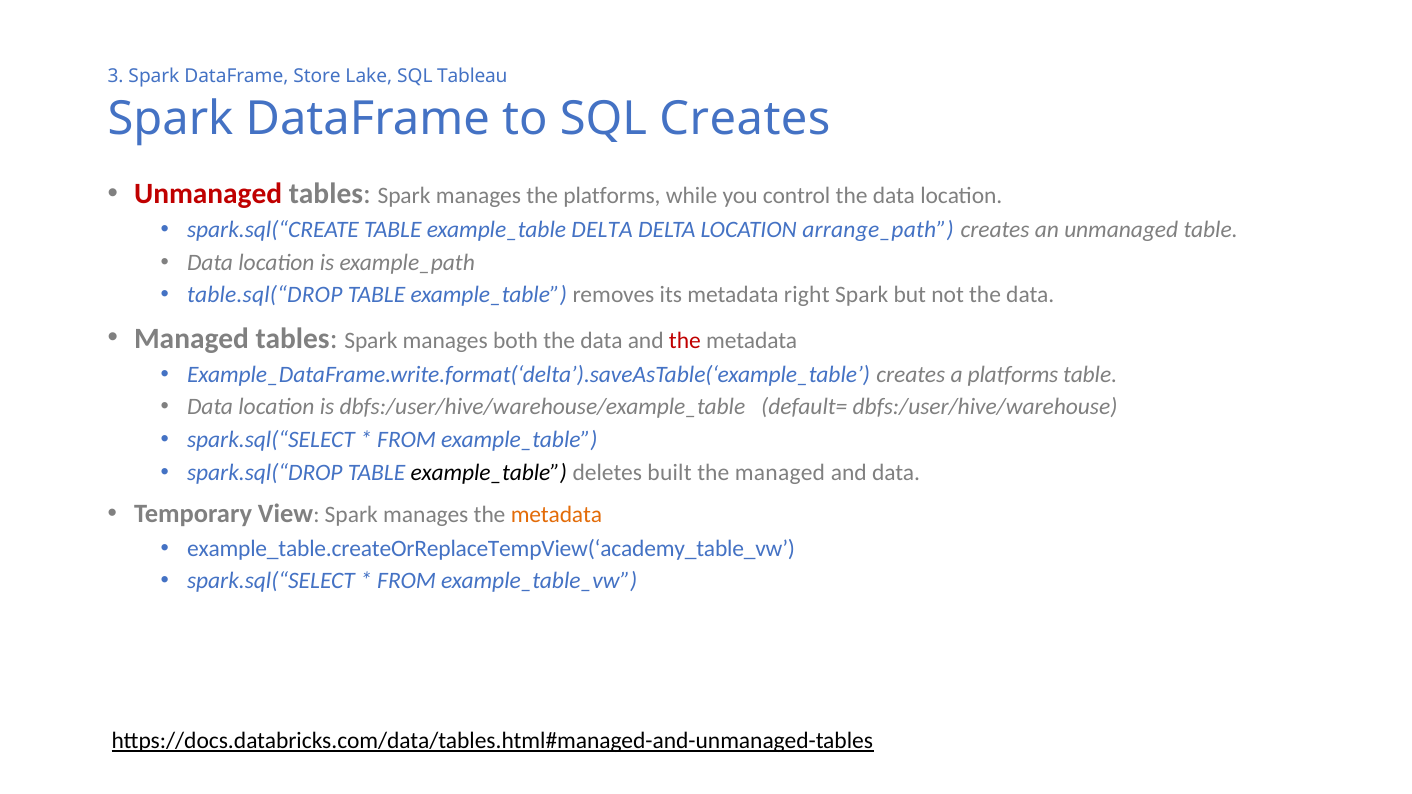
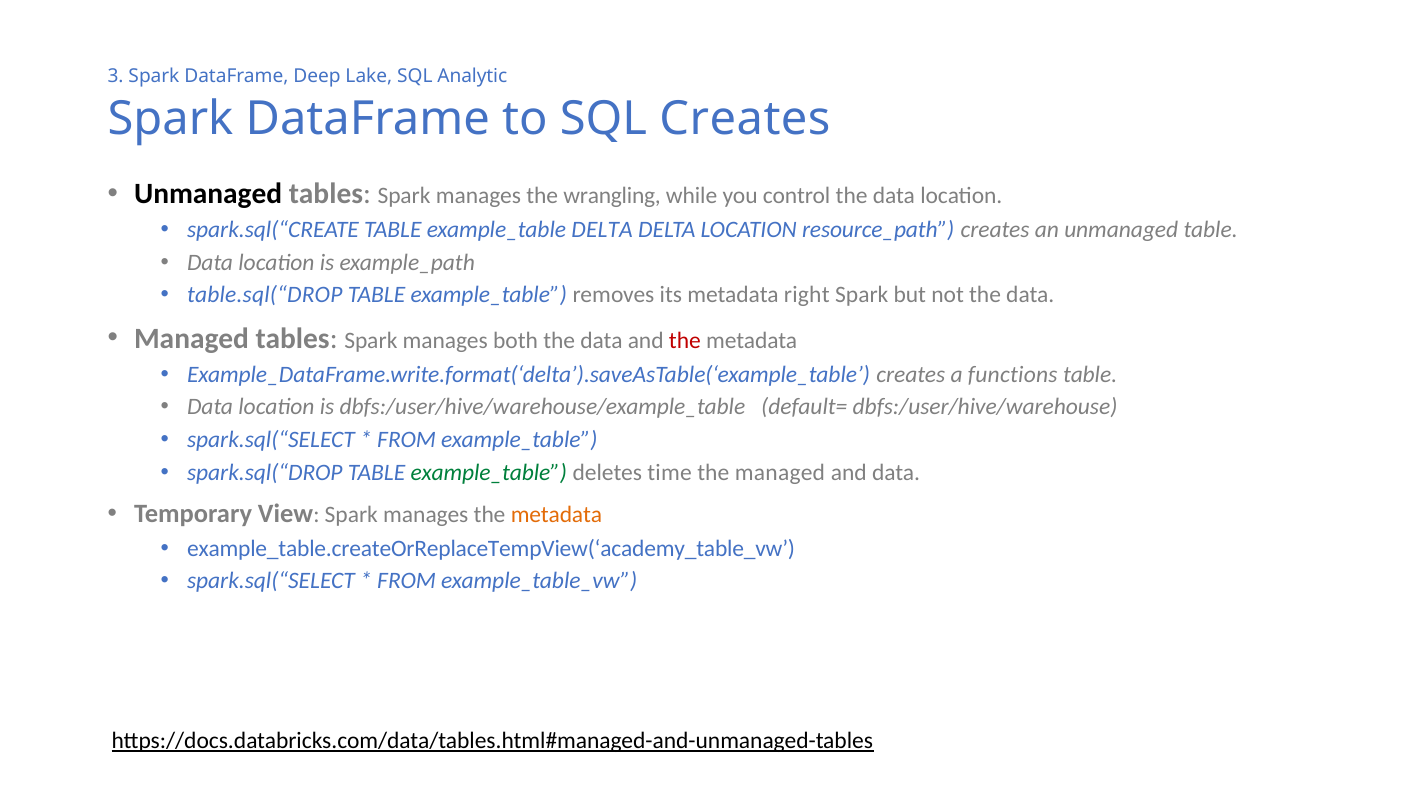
Store: Store -> Deep
Tableau: Tableau -> Analytic
Unmanaged at (208, 194) colour: red -> black
the platforms: platforms -> wrangling
arrange_path: arrange_path -> resource_path
a platforms: platforms -> functions
example_table at (489, 473) colour: black -> green
built: built -> time
